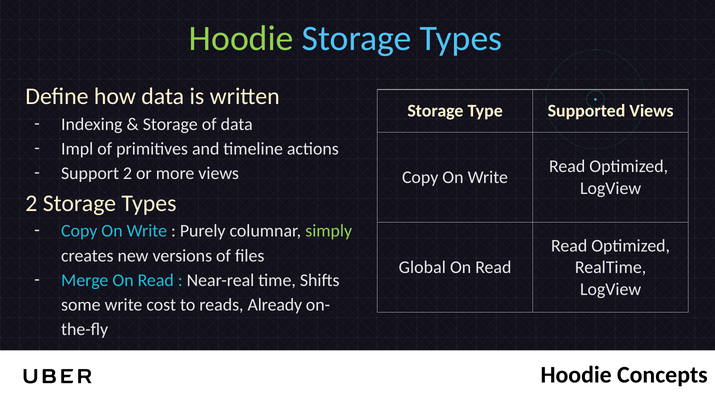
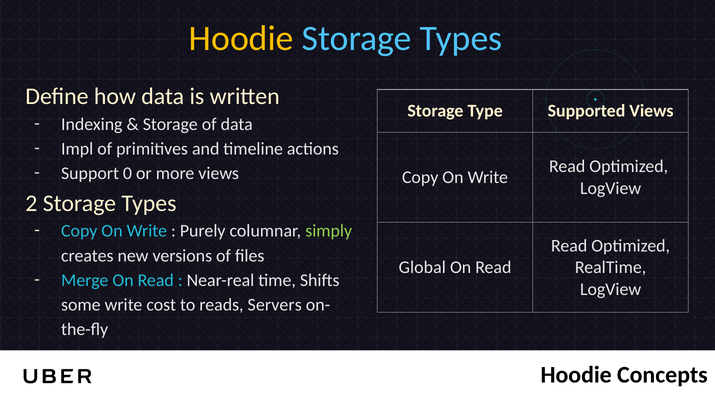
Hoodie at (241, 38) colour: light green -> yellow
Support 2: 2 -> 0
Already: Already -> Servers
